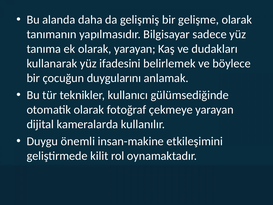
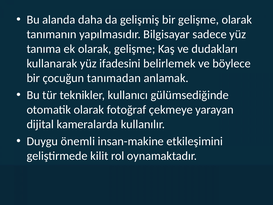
olarak yarayan: yarayan -> gelişme
duygularını: duygularını -> tanımadan
